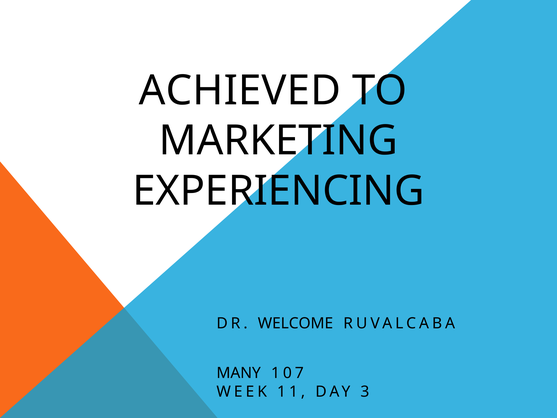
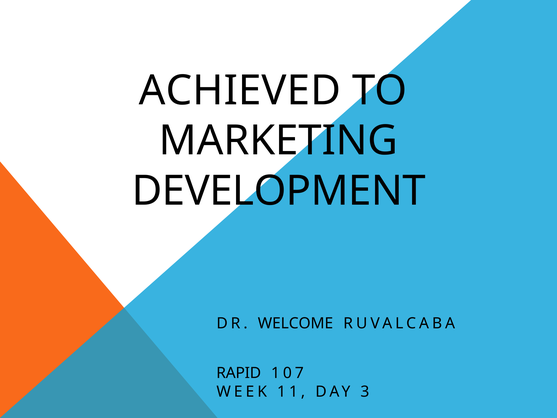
EXPERIENCING: EXPERIENCING -> DEVELOPMENT
MANY: MANY -> RAPID
